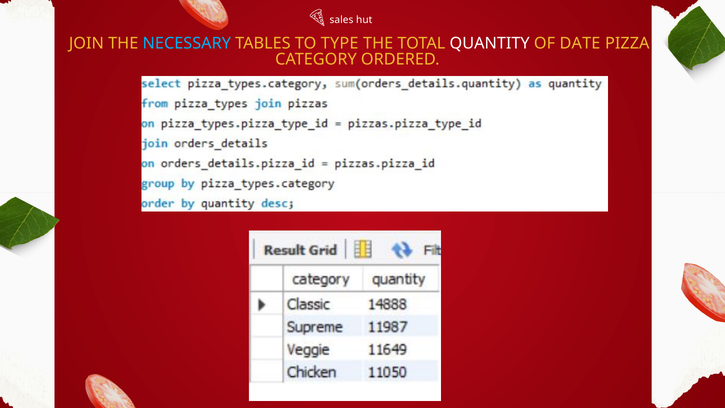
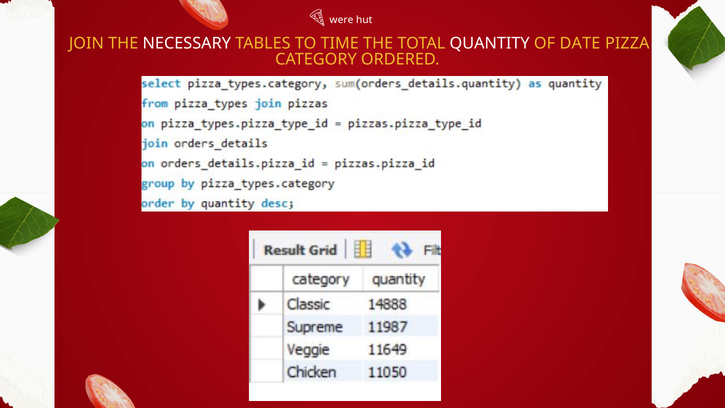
sales: sales -> were
NECESSARY colour: light blue -> white
TYPE: TYPE -> TIME
